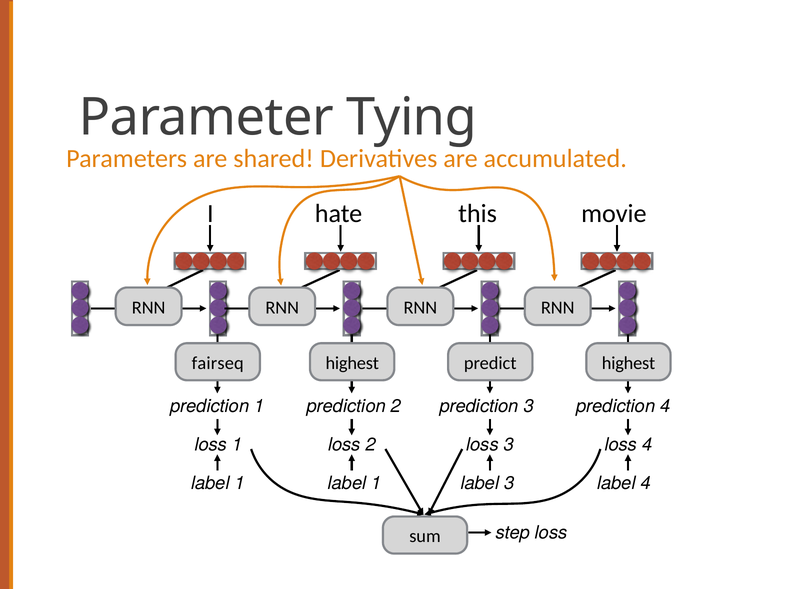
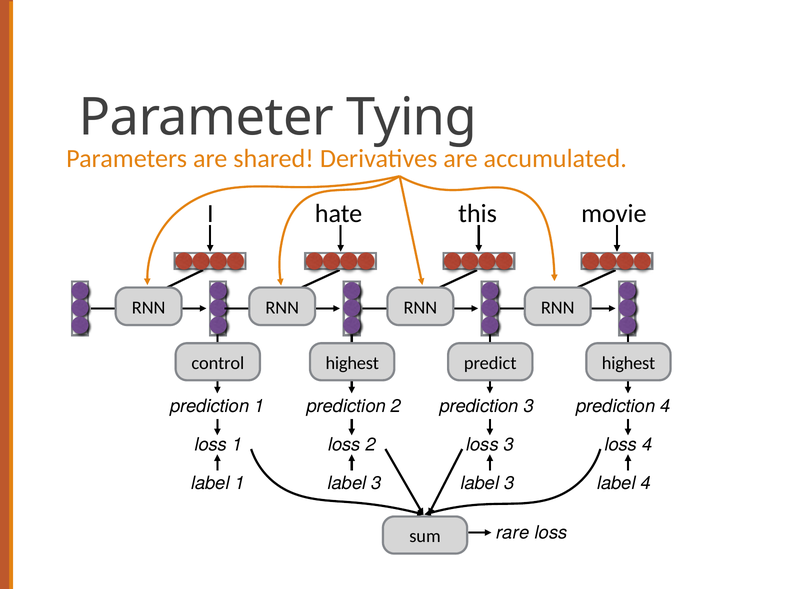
fairseq: fairseq -> control
1 label 1: 1 -> 3
step: step -> rare
